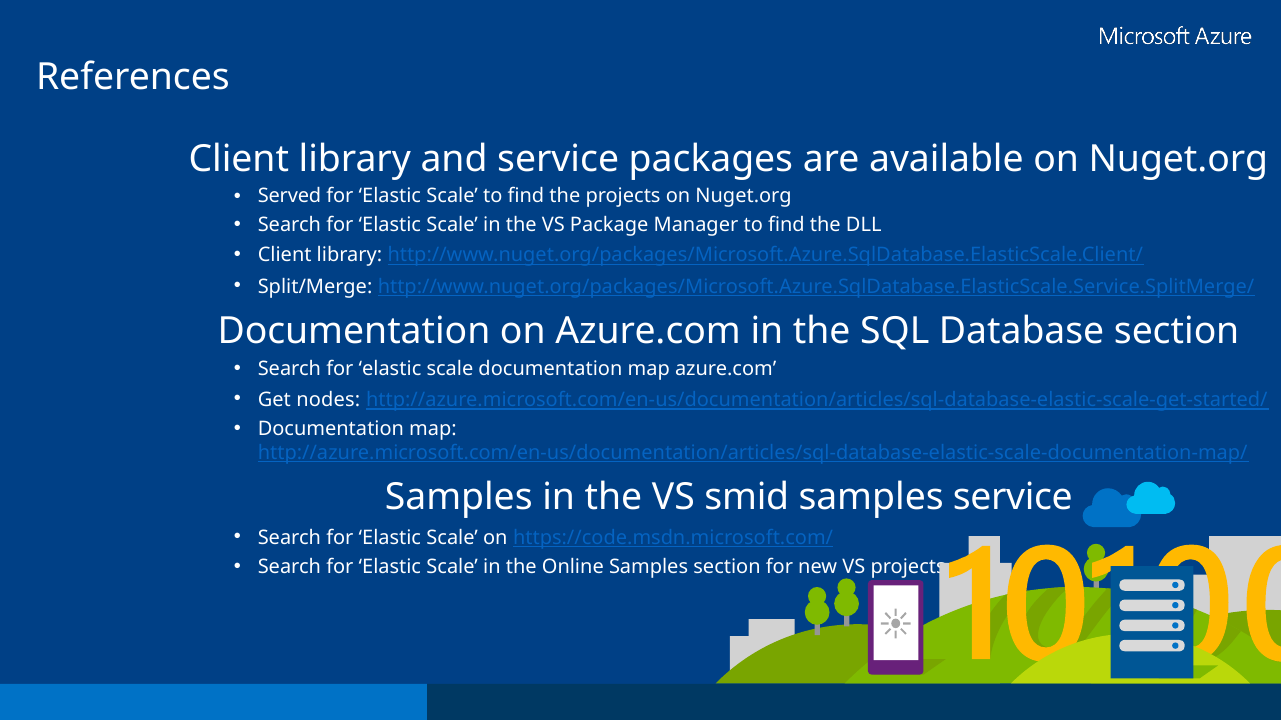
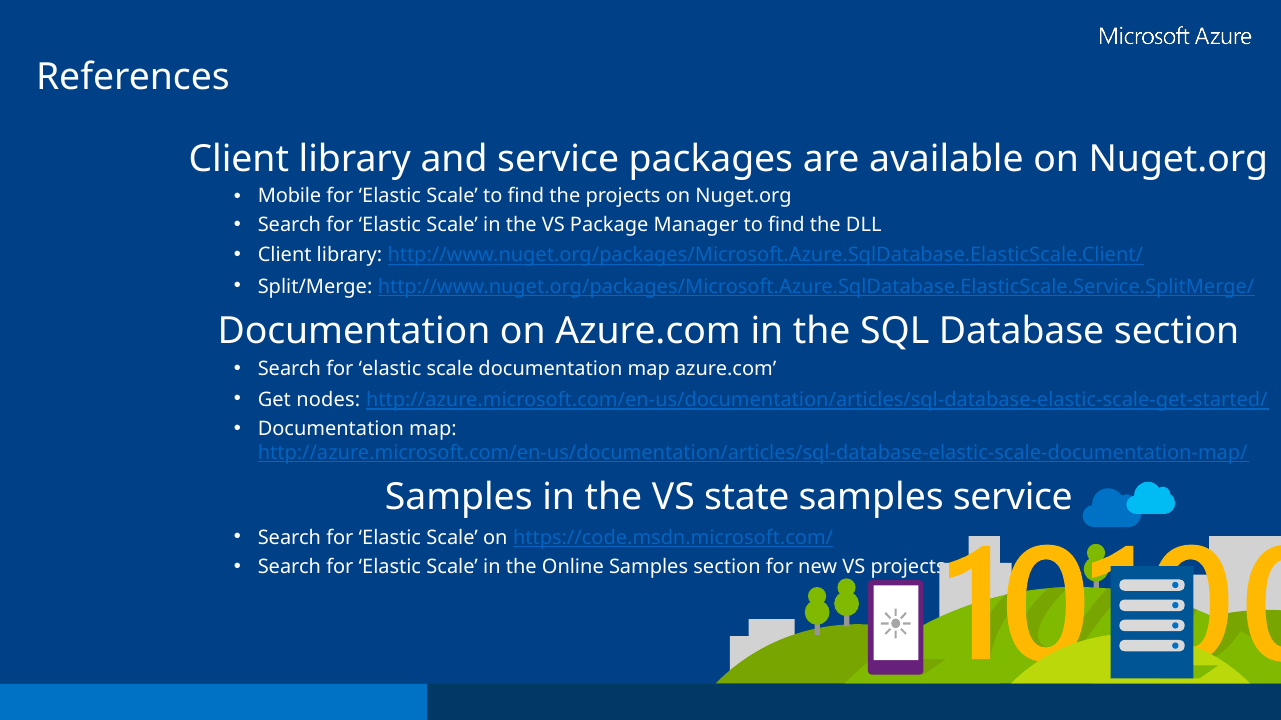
Served: Served -> Mobile
smid: smid -> state
